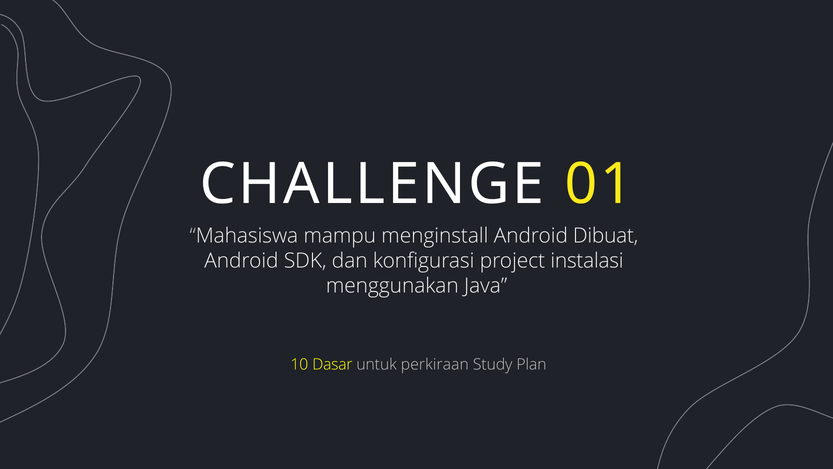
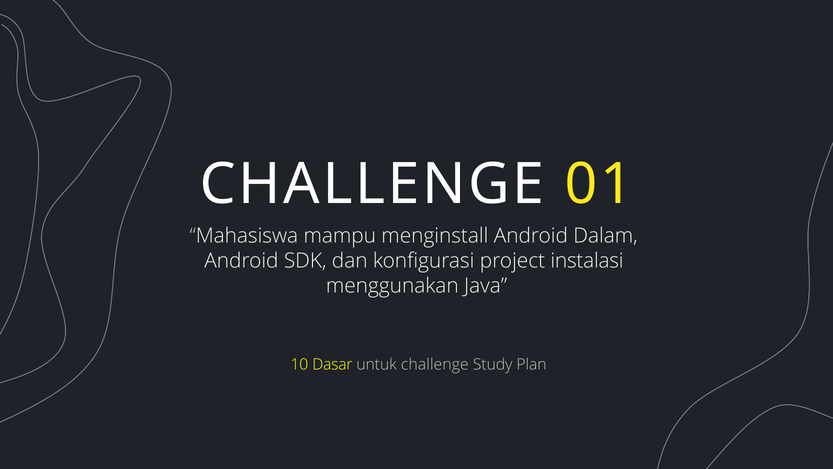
Dibuat: Dibuat -> Dalam
untuk perkiraan: perkiraan -> challenge
